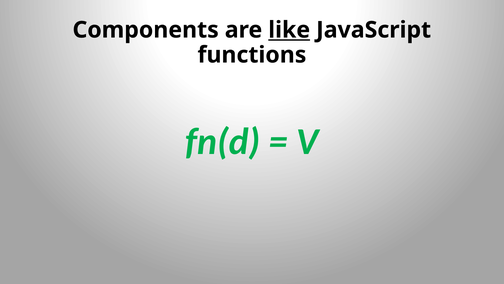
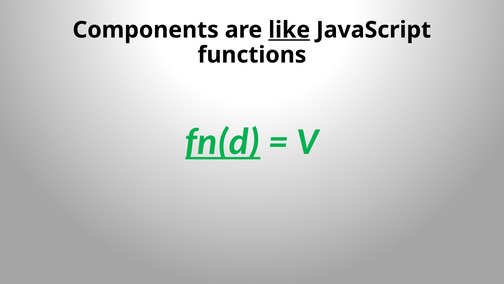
fn(d underline: none -> present
